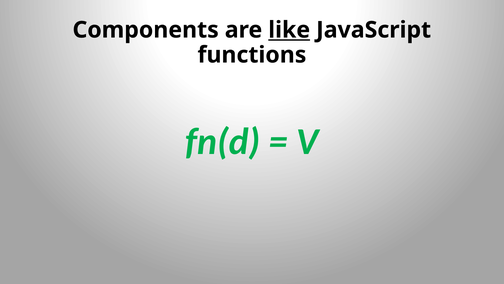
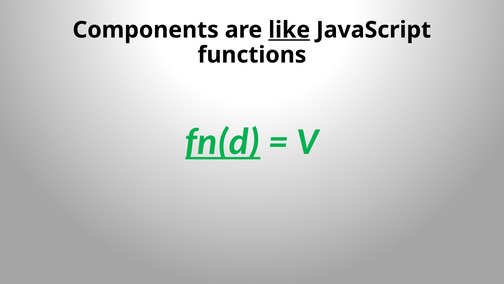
fn(d underline: none -> present
